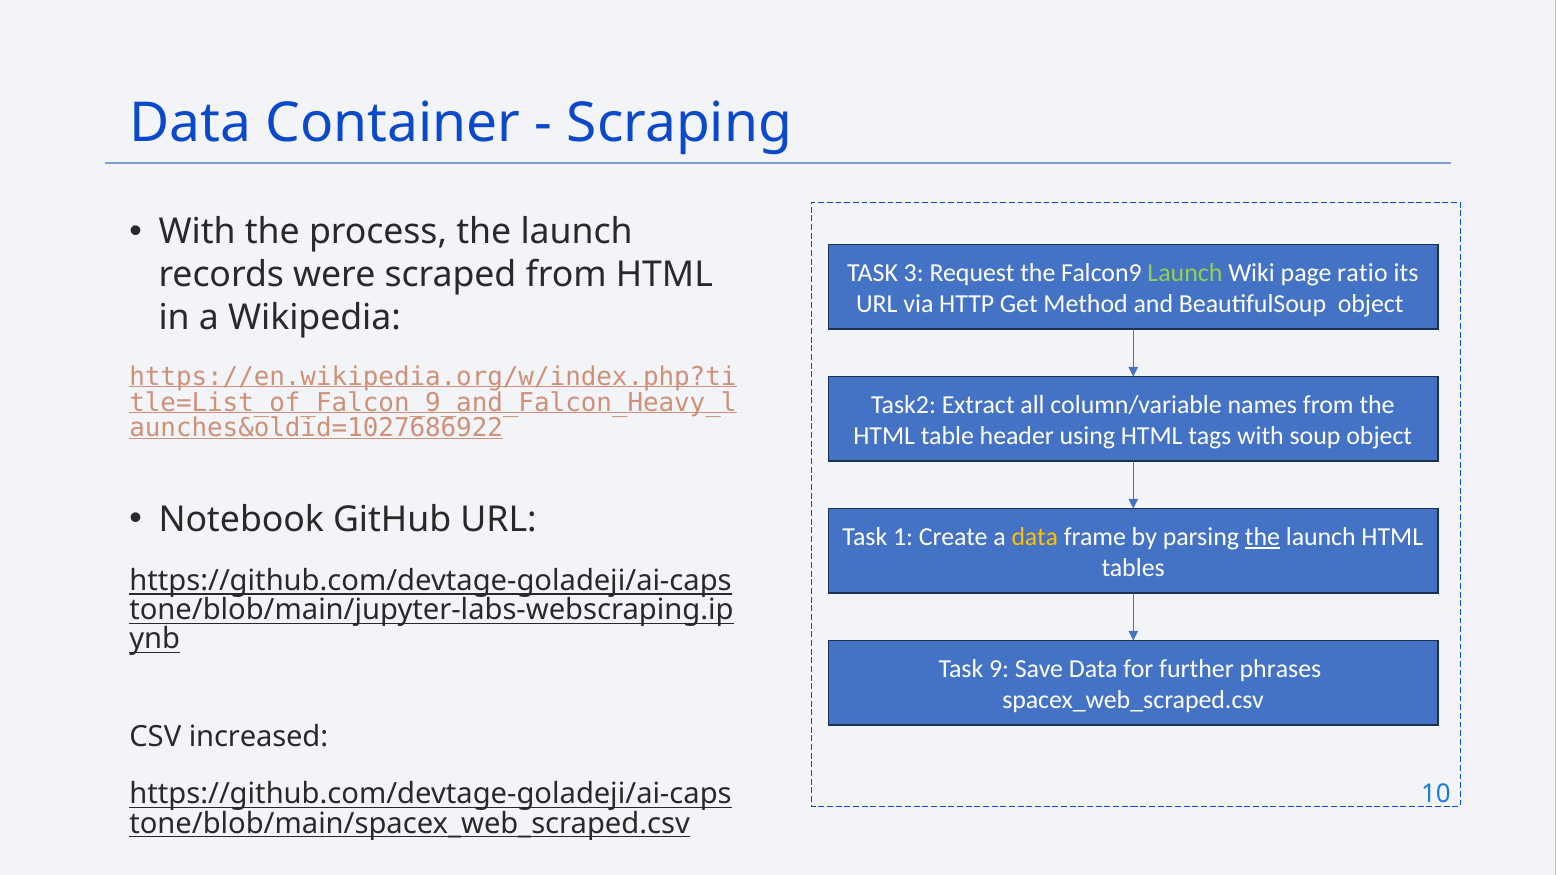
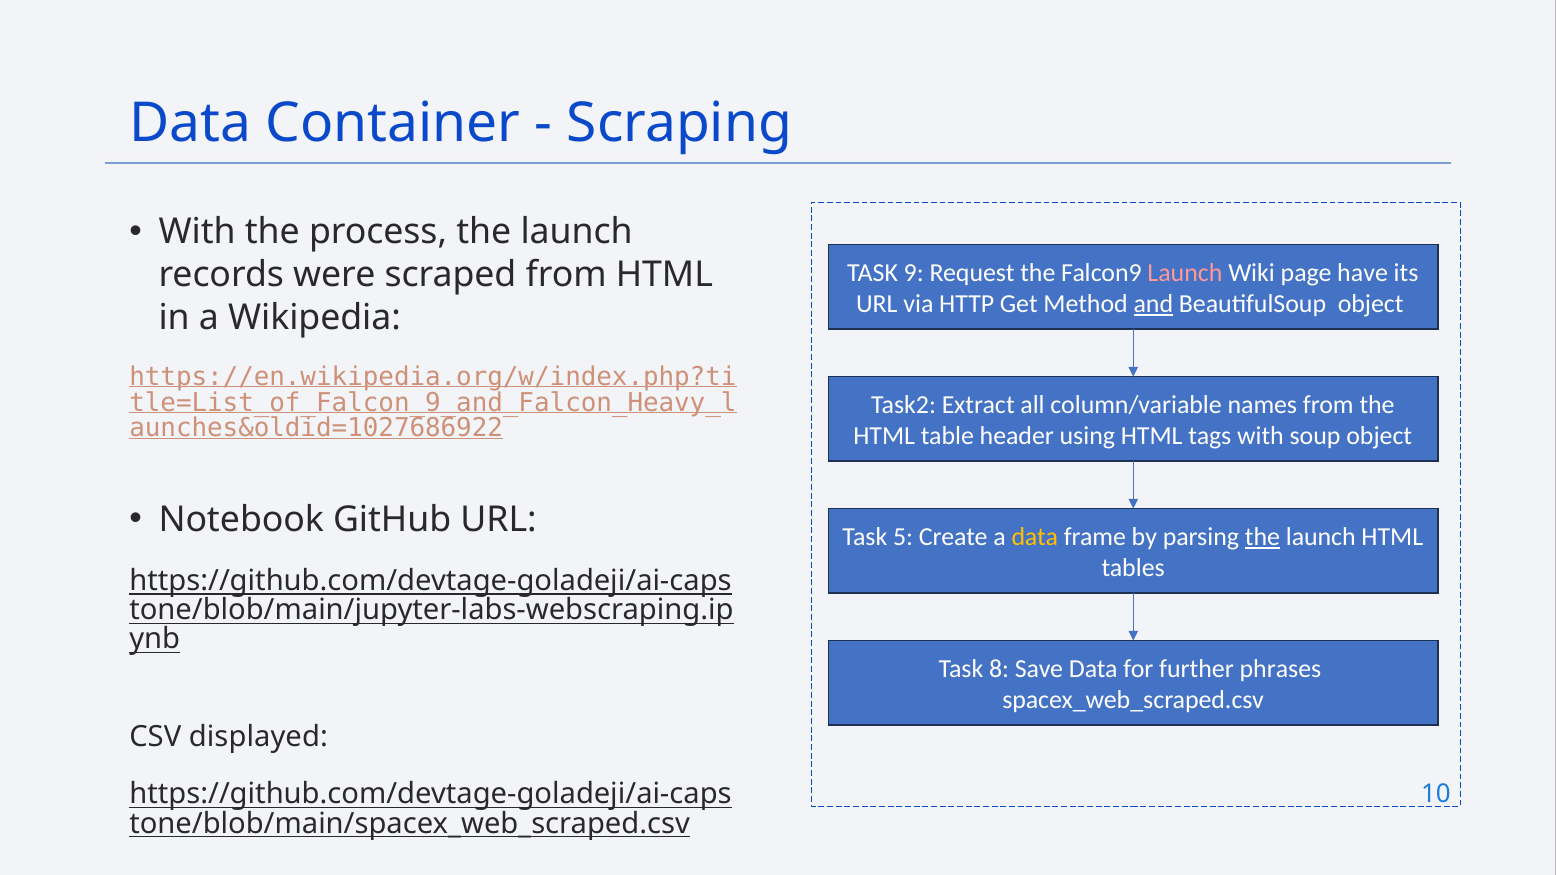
3: 3 -> 9
Launch at (1185, 273) colour: light green -> pink
ratio: ratio -> have
and underline: none -> present
1: 1 -> 5
9: 9 -> 8
increased: increased -> displayed
